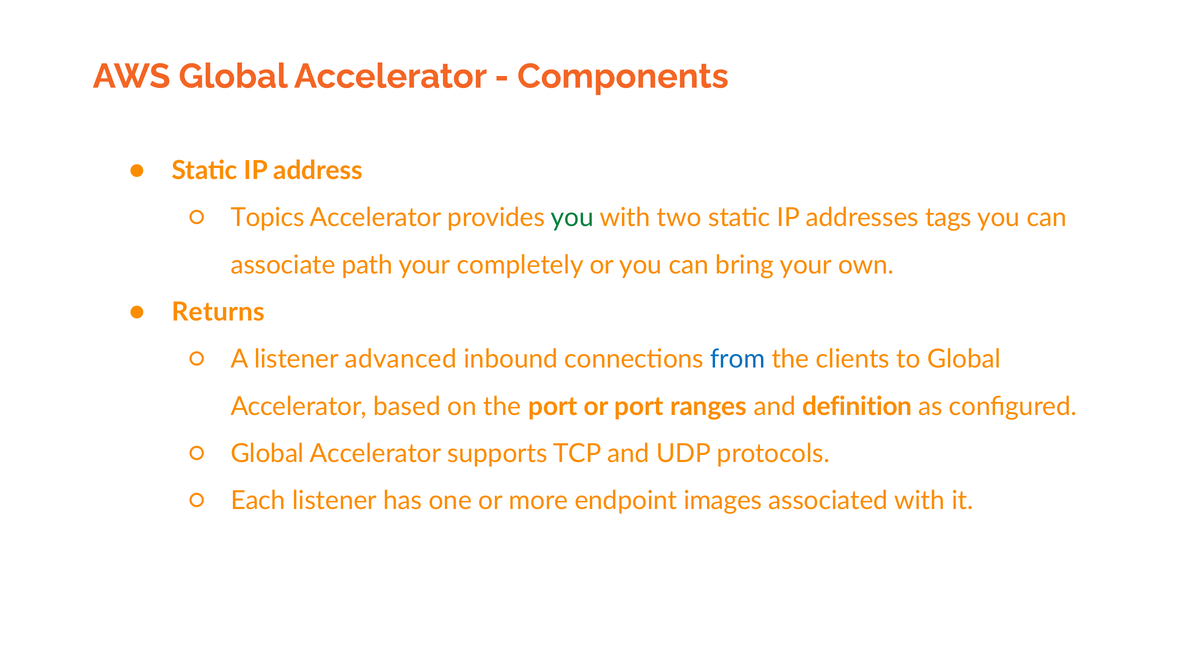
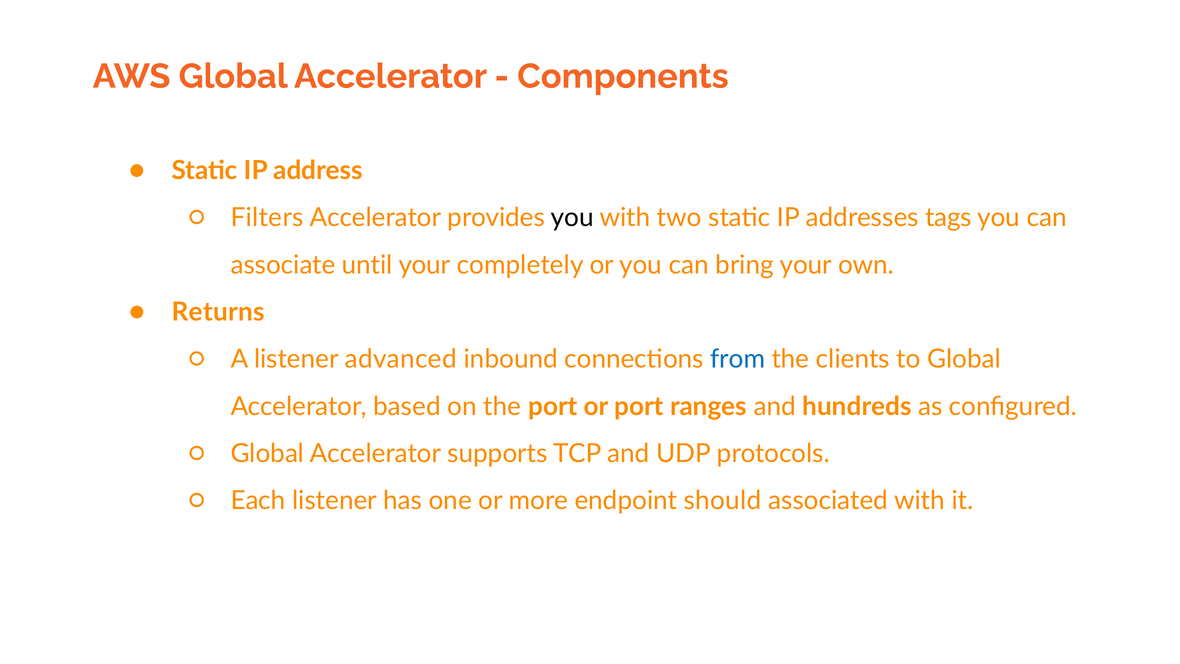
Topics: Topics -> Filters
you at (572, 218) colour: green -> black
path: path -> until
definition: definition -> hundreds
images: images -> should
